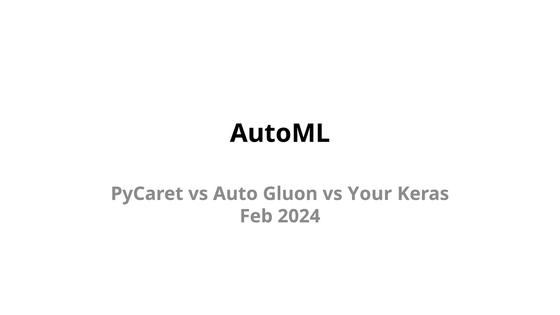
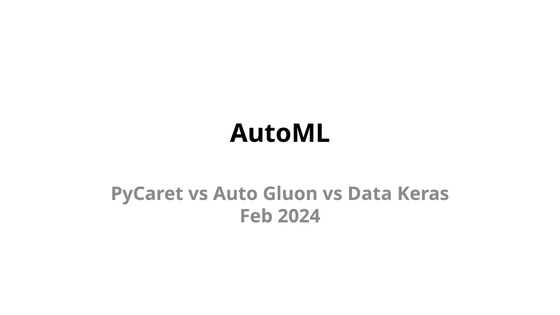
Your: Your -> Data
